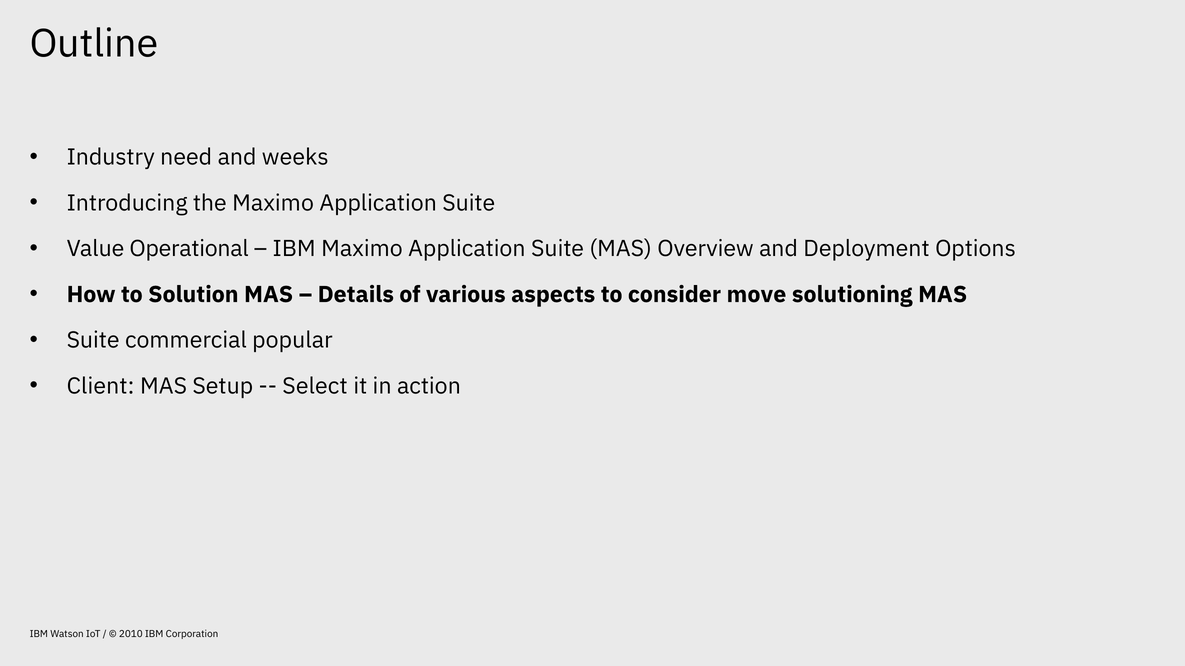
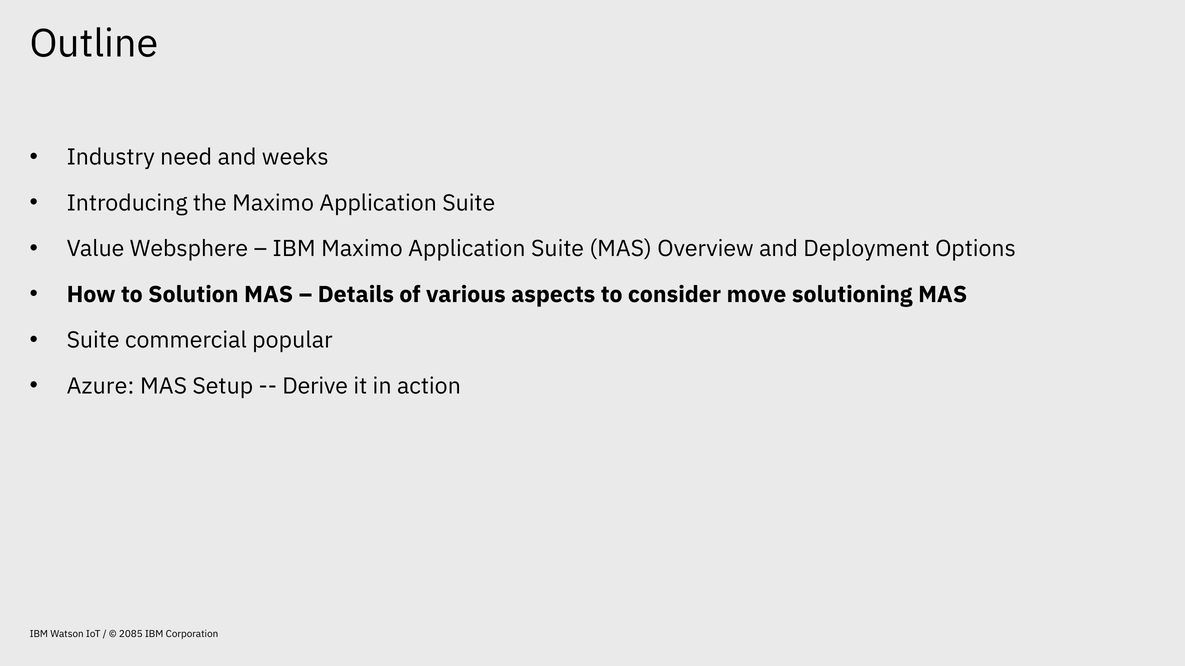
Operational: Operational -> Websphere
Client: Client -> Azure
Select: Select -> Derive
2010: 2010 -> 2085
